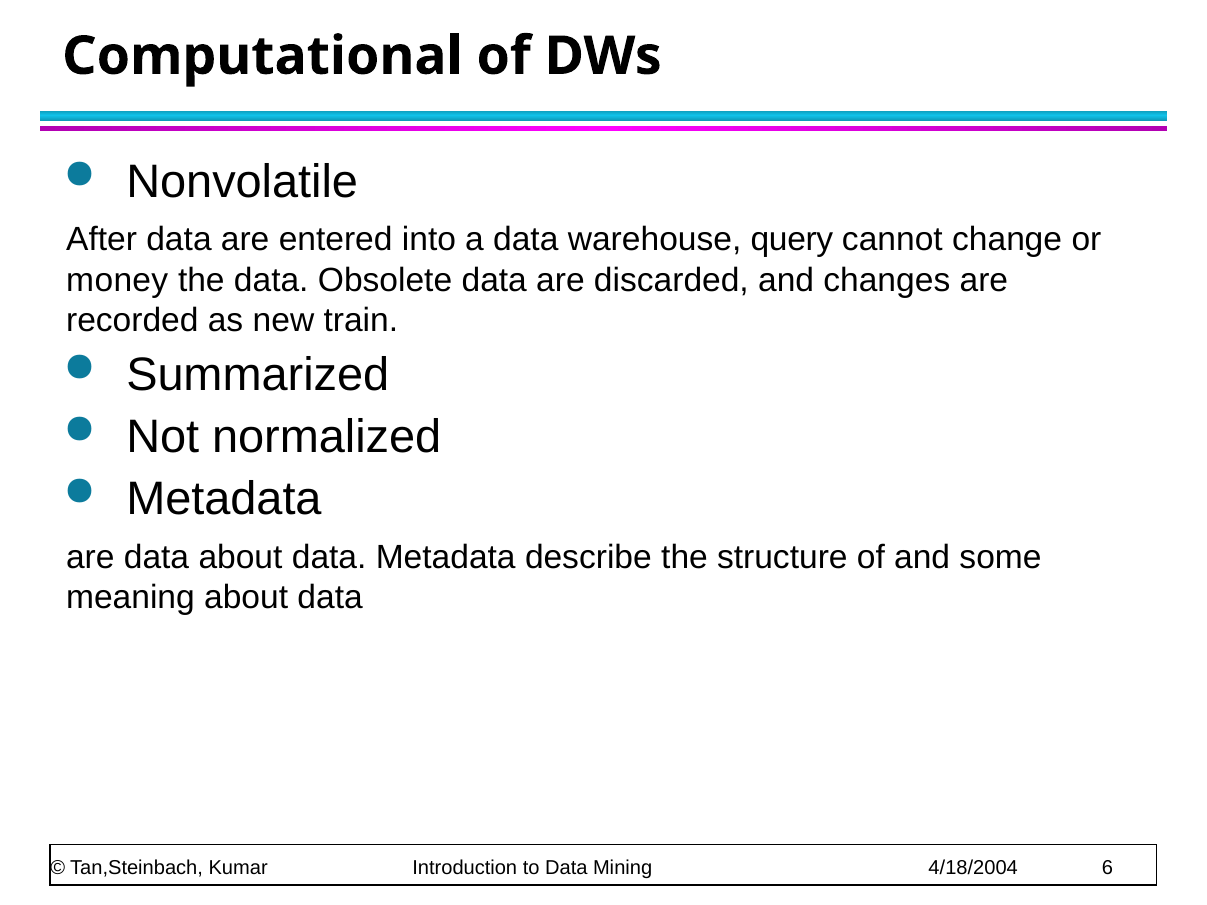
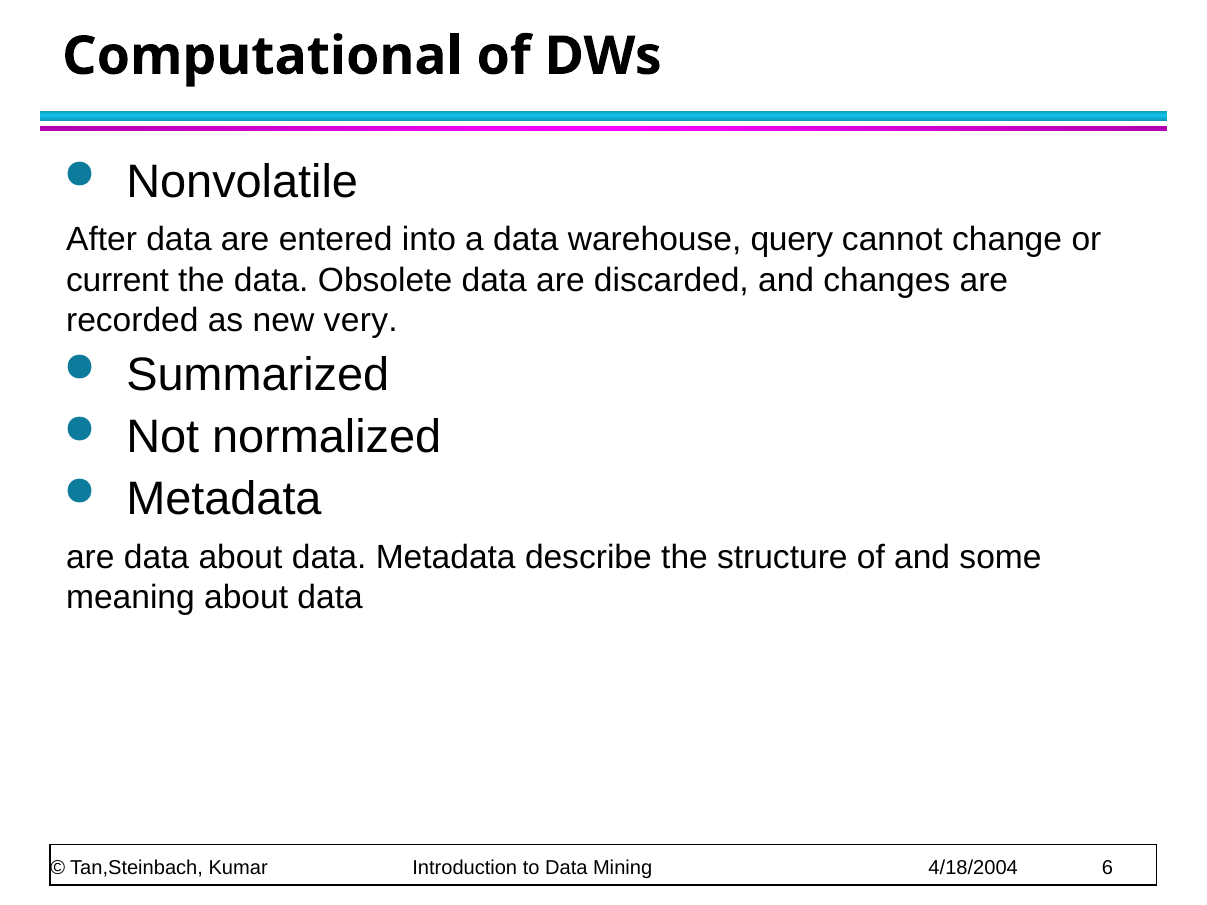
money: money -> current
train: train -> very
